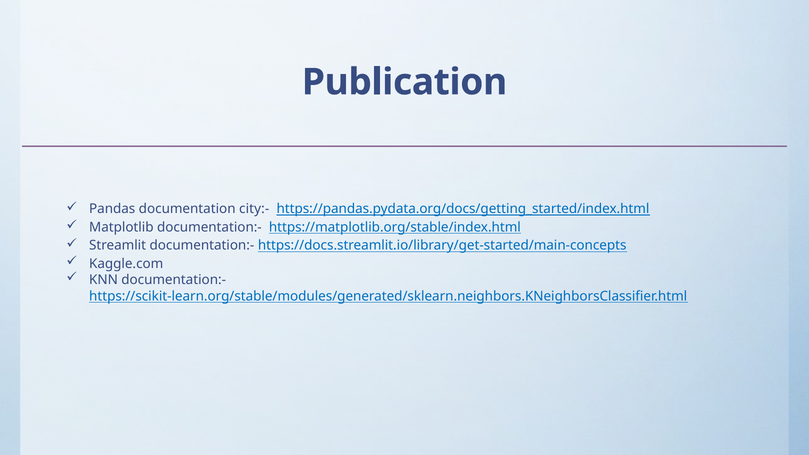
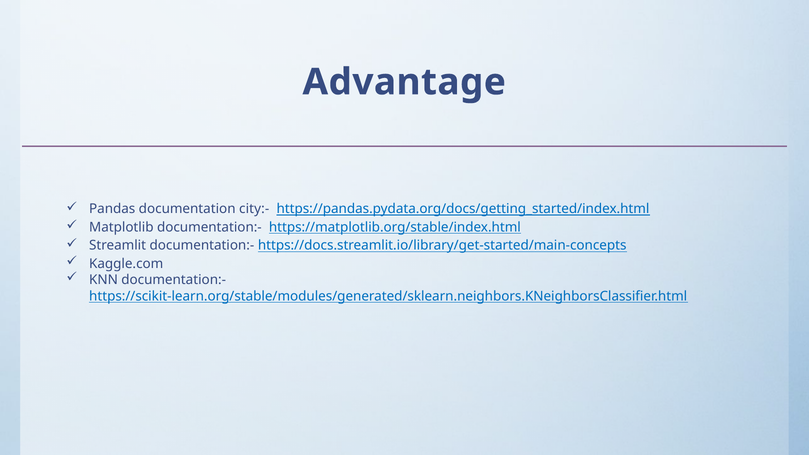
Publication: Publication -> Advantage
